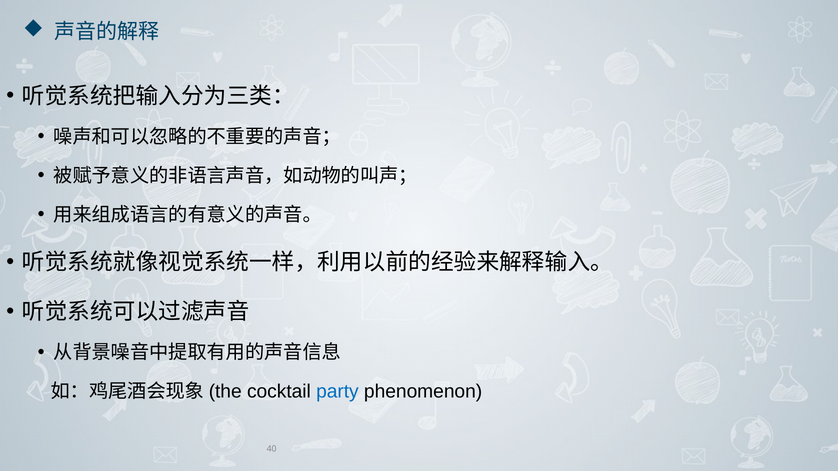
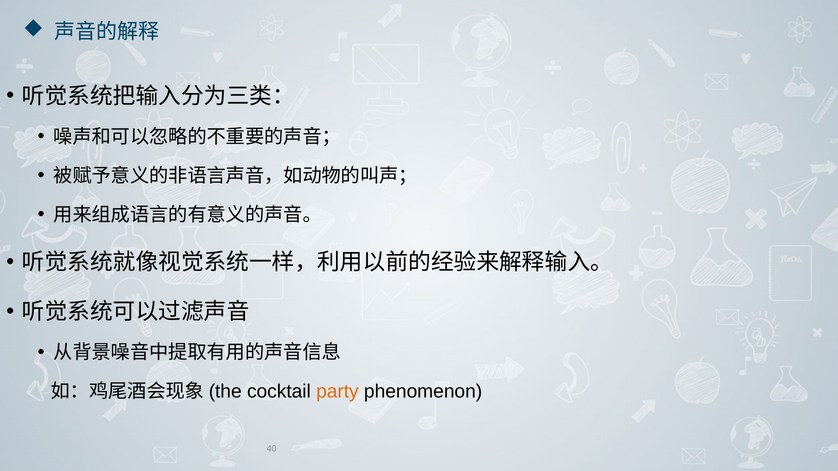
party colour: blue -> orange
